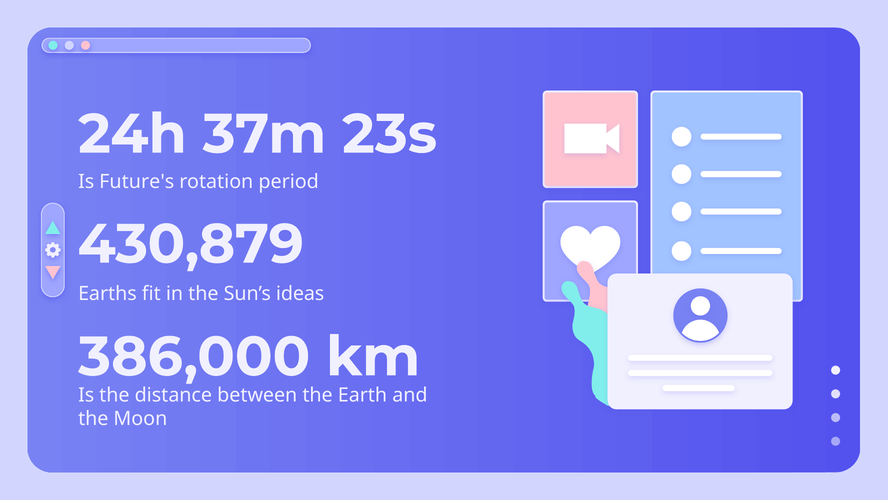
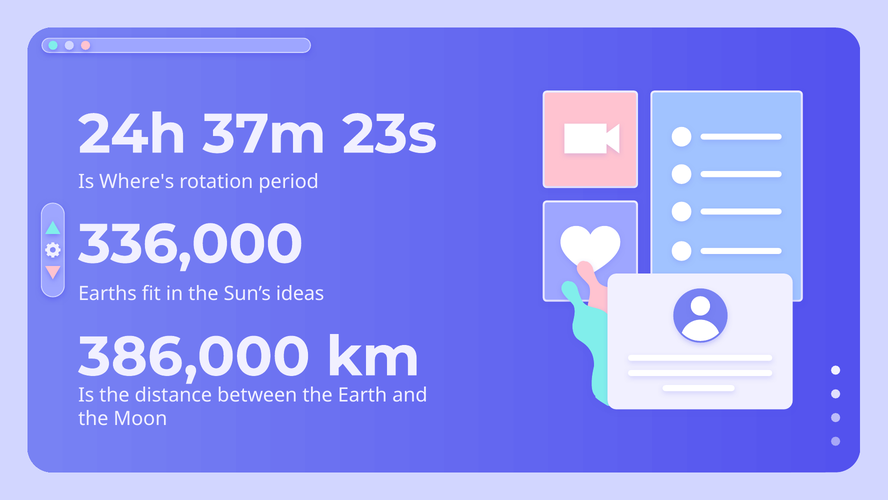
Future's: Future's -> Where's
430,879: 430,879 -> 336,000
